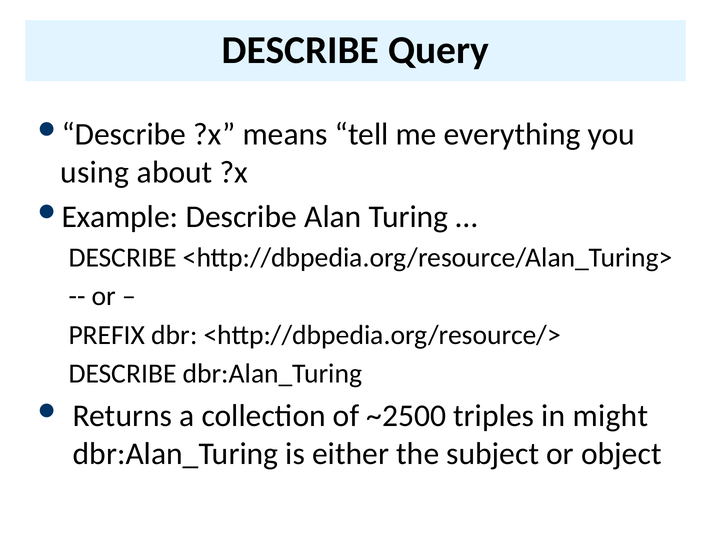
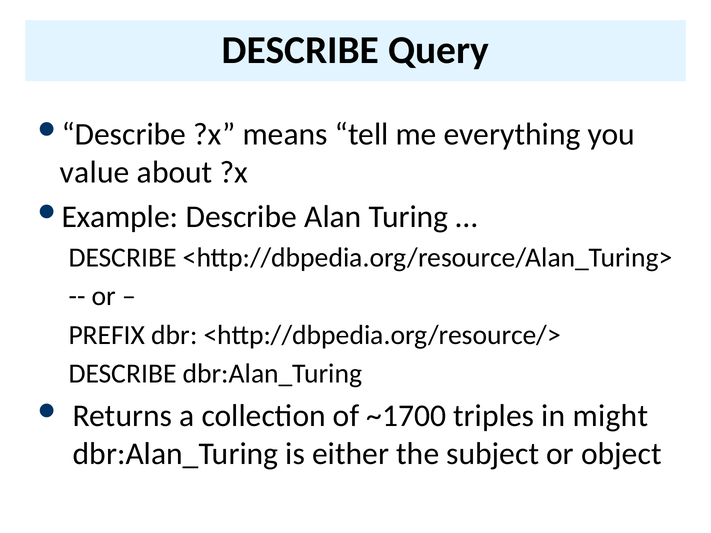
using: using -> value
~2500: ~2500 -> ~1700
